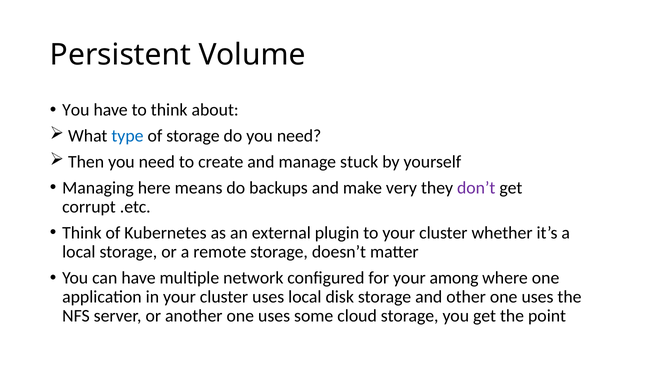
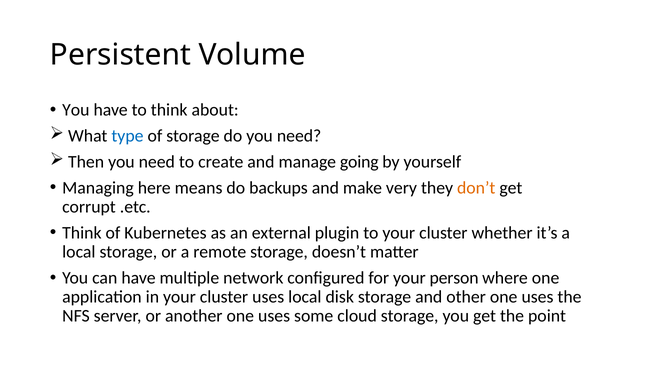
stuck: stuck -> going
don’t colour: purple -> orange
among: among -> person
